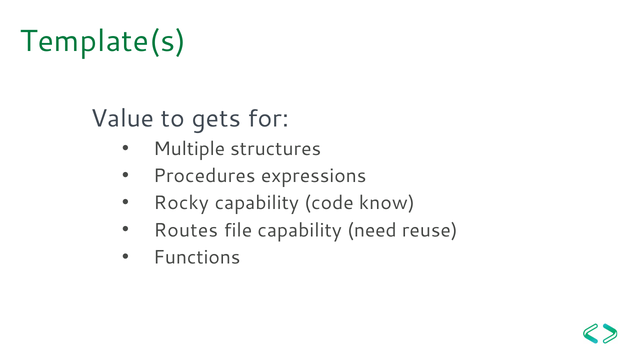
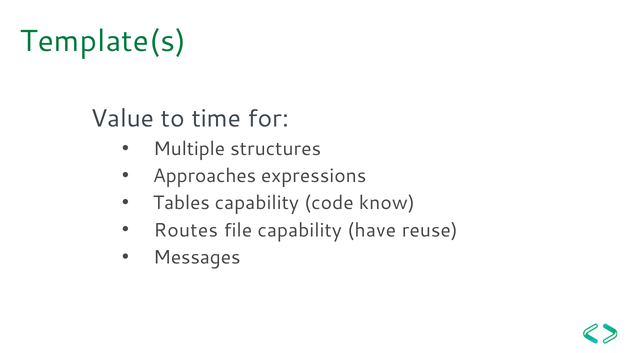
gets: gets -> time
Procedures: Procedures -> Approaches
Rocky: Rocky -> Tables
need: need -> have
Functions: Functions -> Messages
